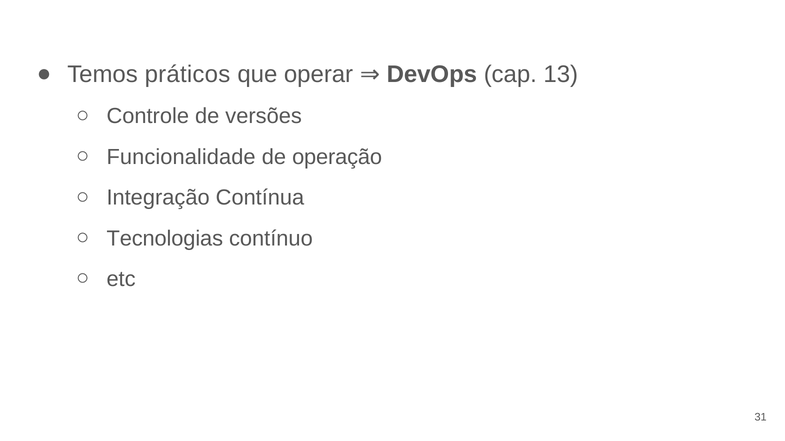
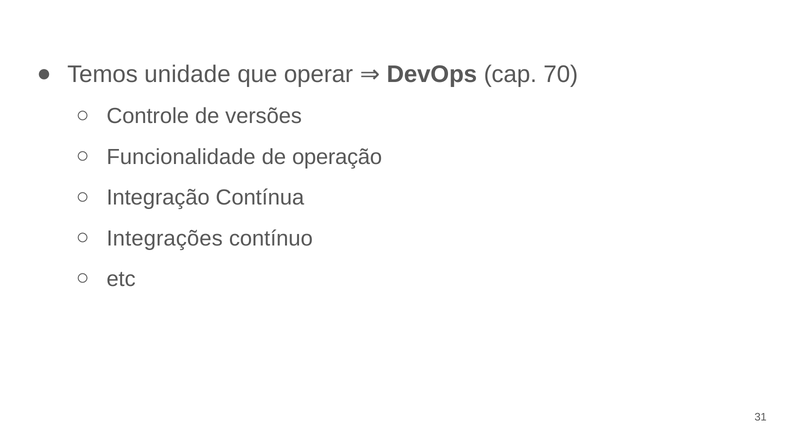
práticos: práticos -> unidade
13: 13 -> 70
Tecnologias: Tecnologias -> Integrações
